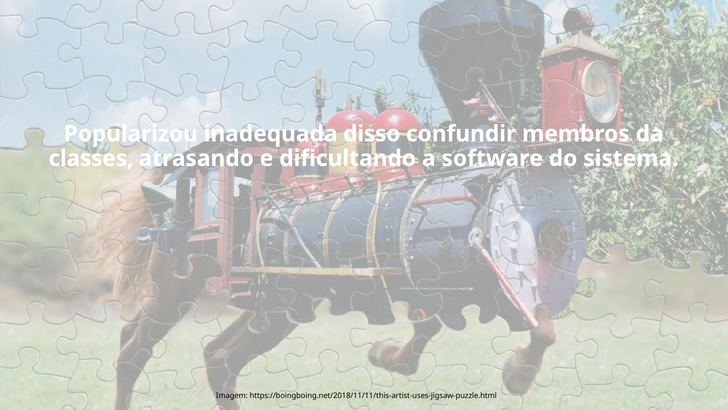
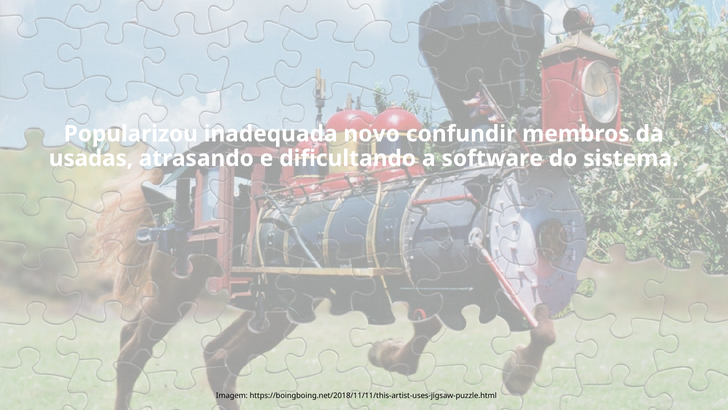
disso: disso -> novo
classes: classes -> usadas
